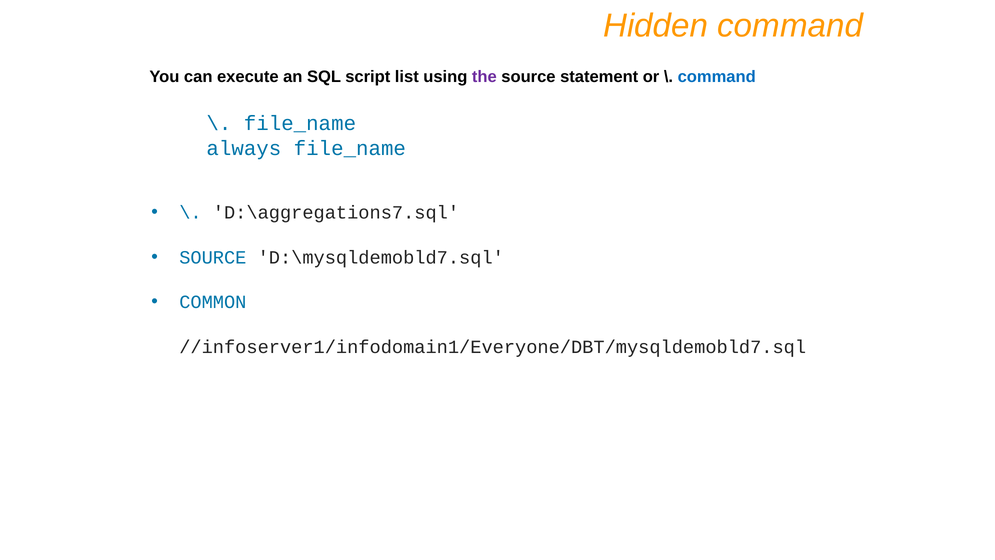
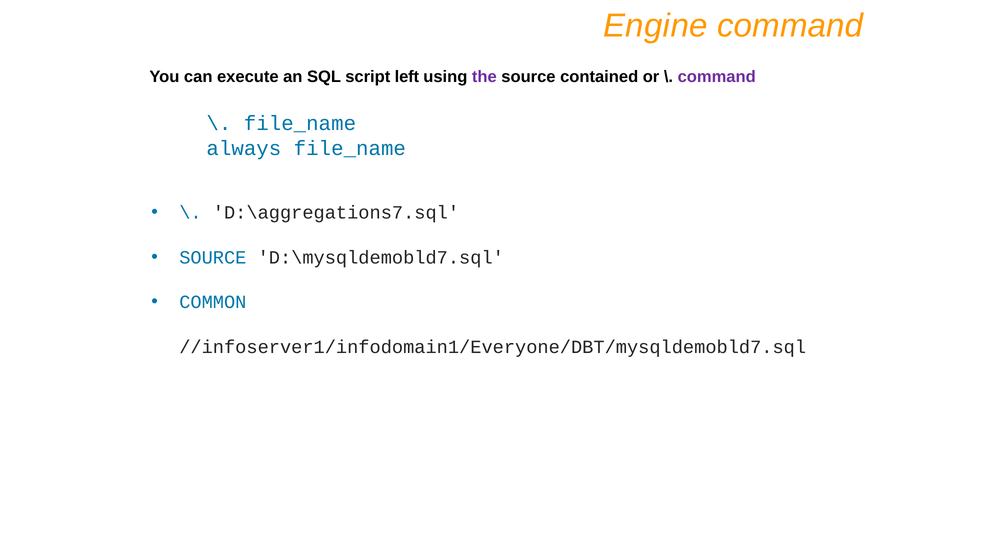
Hidden: Hidden -> Engine
list: list -> left
statement: statement -> contained
command at (717, 77) colour: blue -> purple
